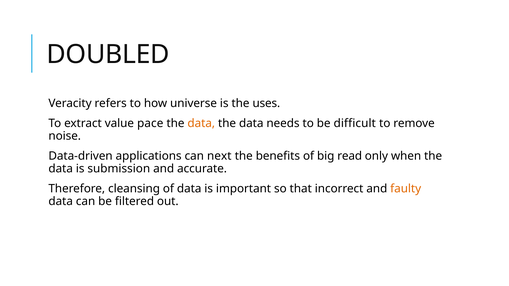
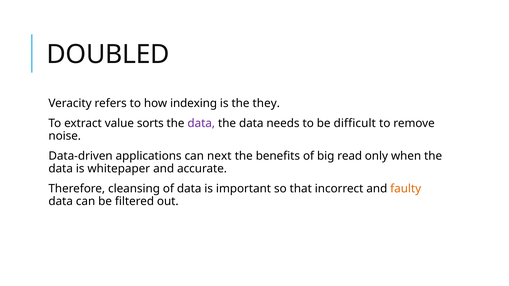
universe: universe -> indexing
uses: uses -> they
pace: pace -> sorts
data at (201, 124) colour: orange -> purple
submission: submission -> whitepaper
